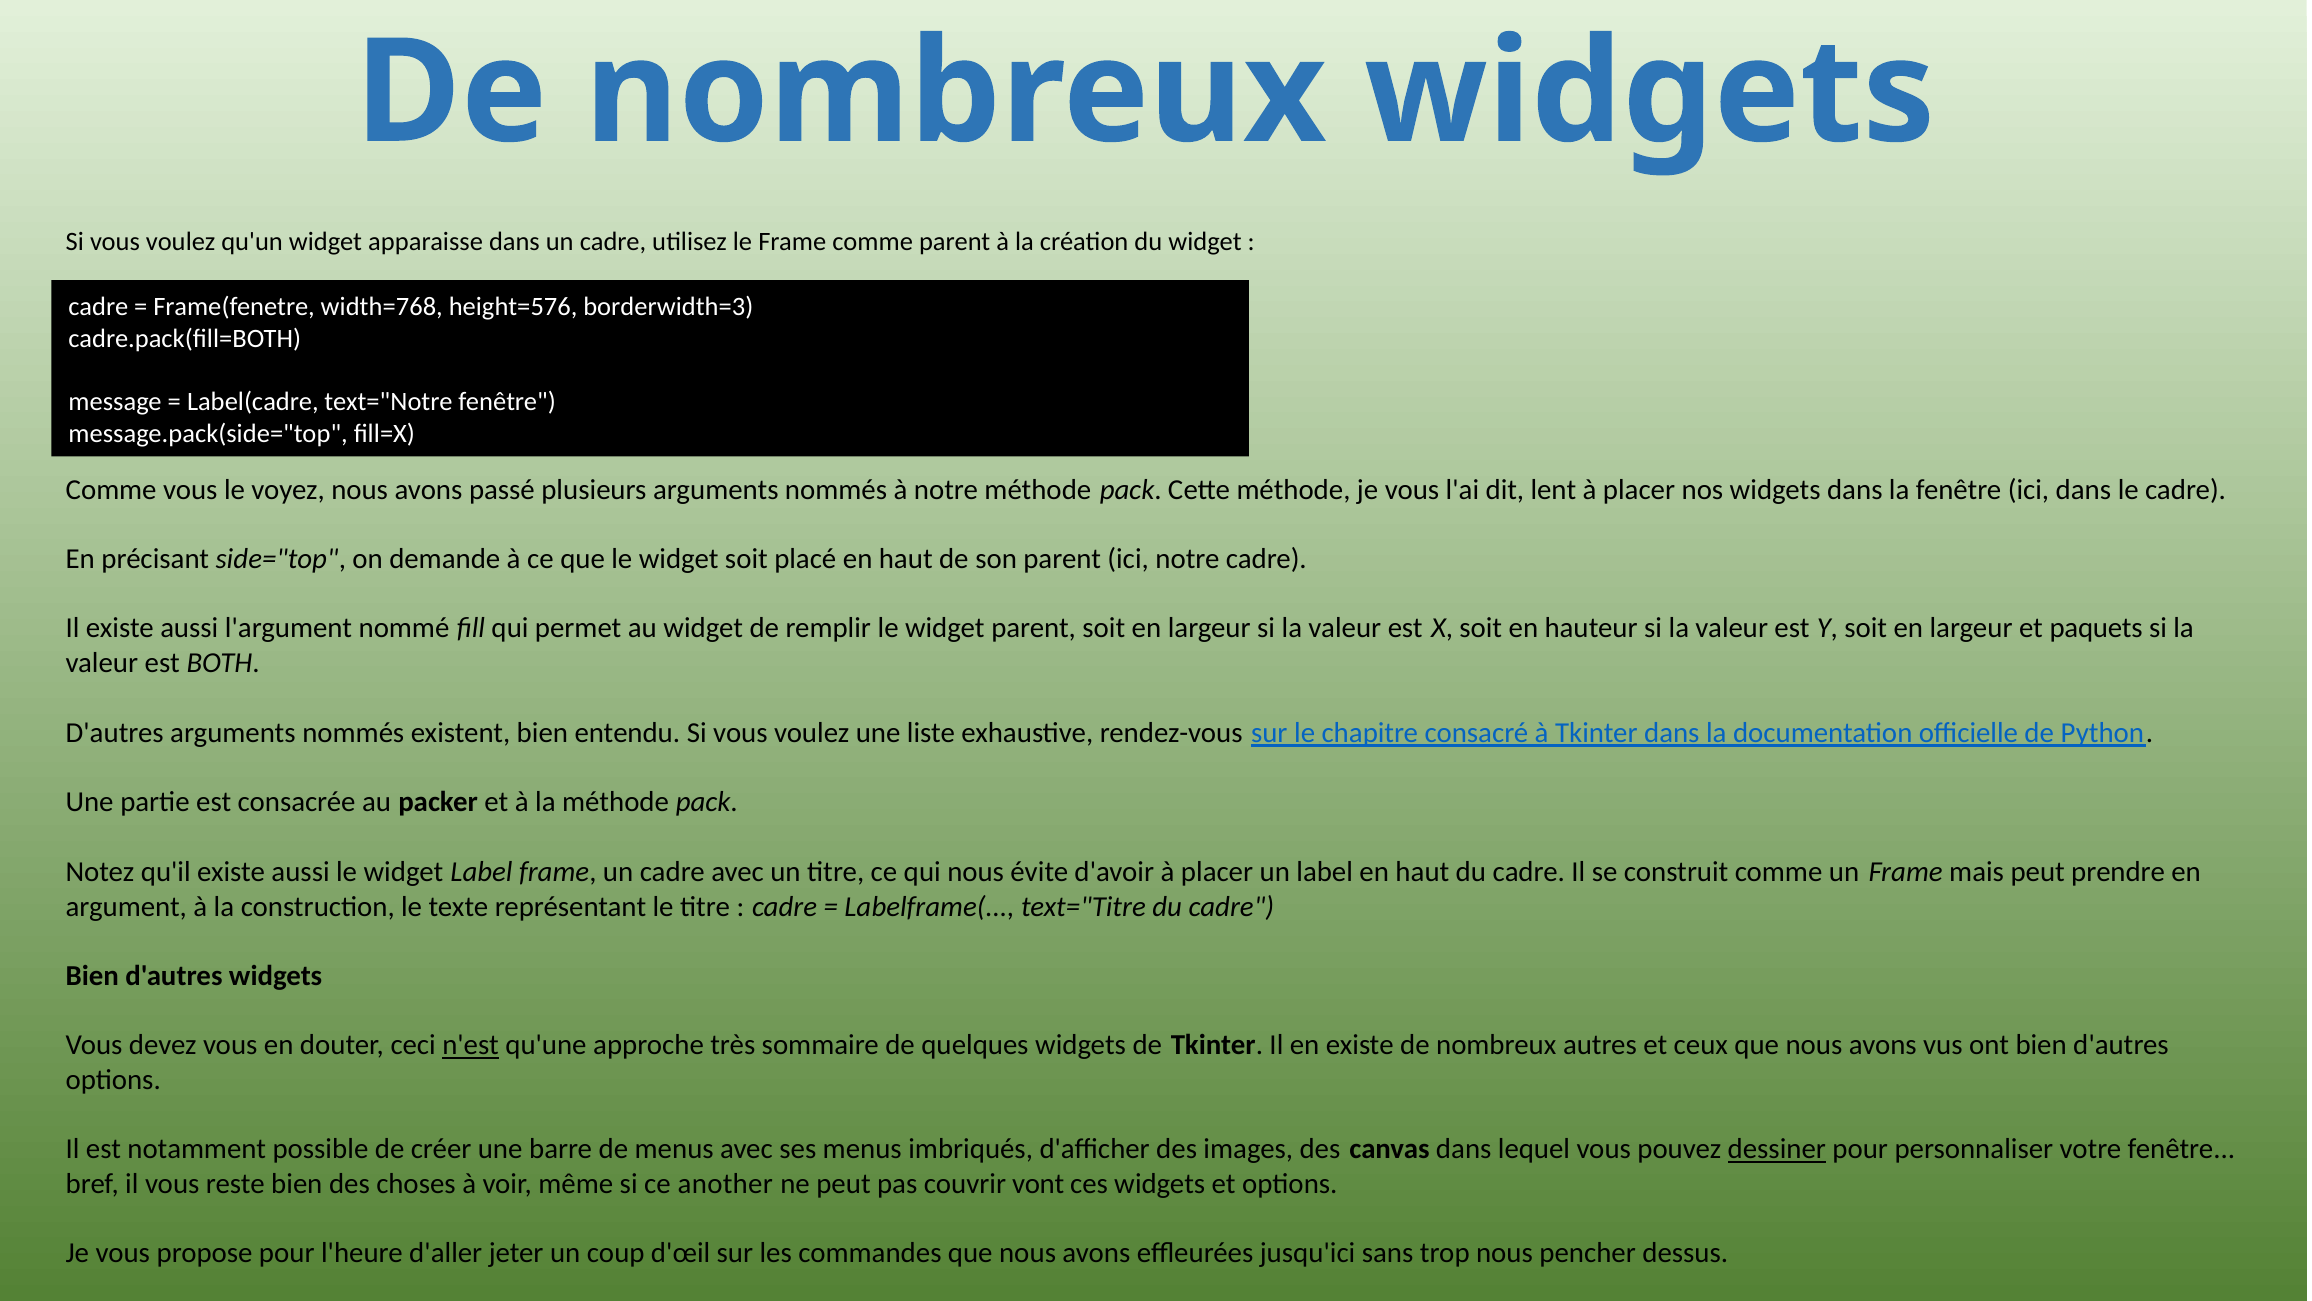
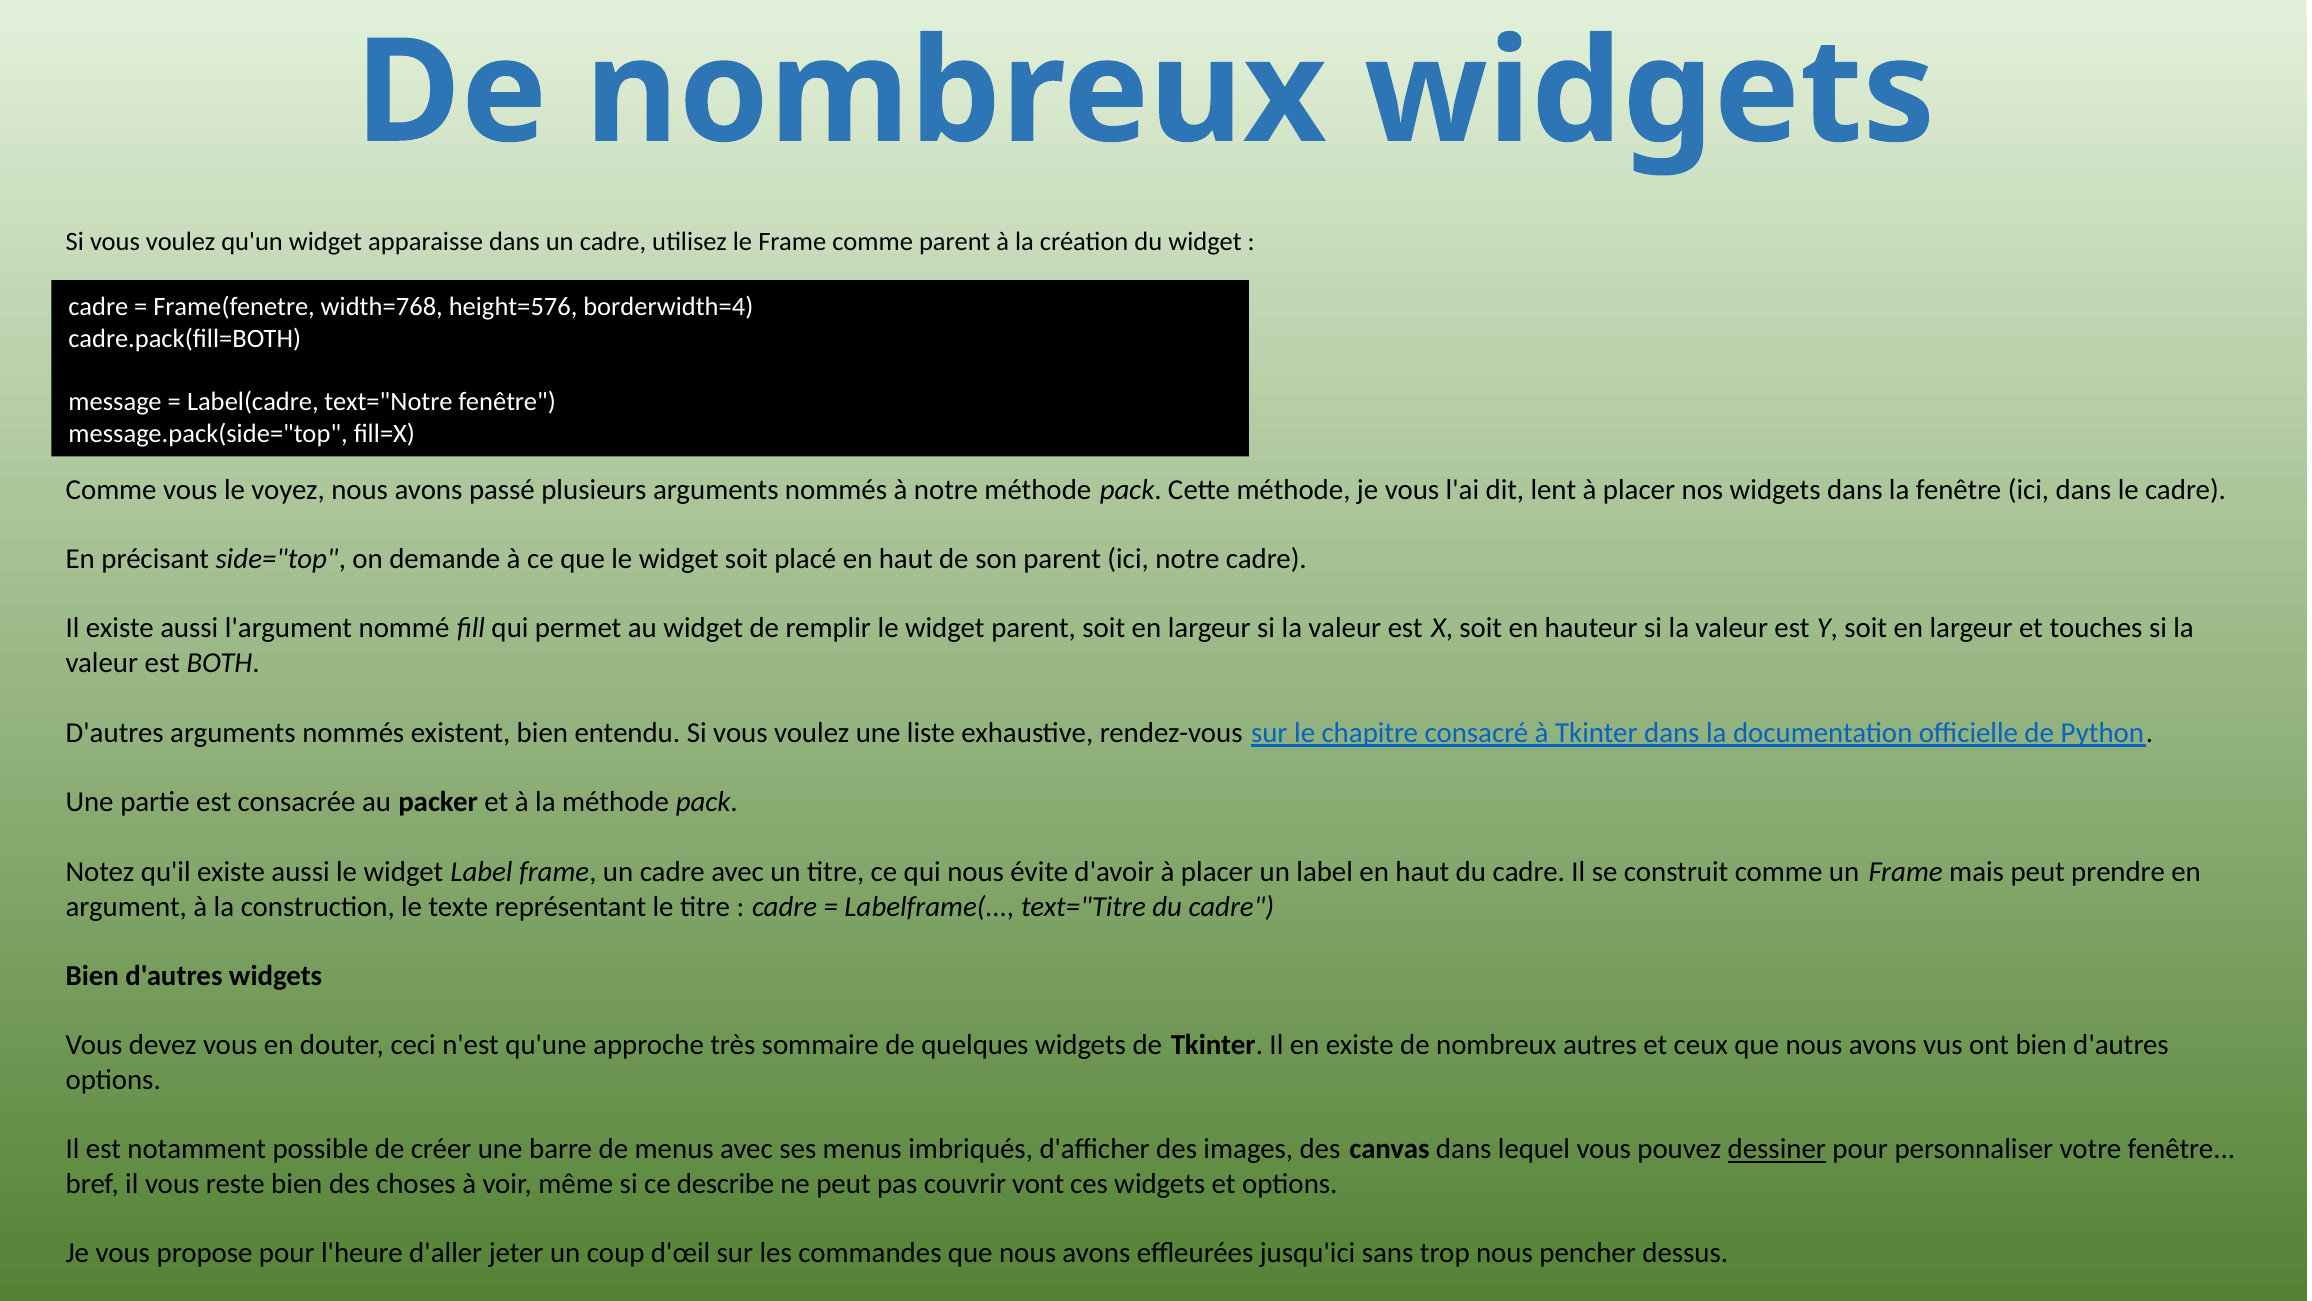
borderwidth=3: borderwidth=3 -> borderwidth=4
paquets: paquets -> touches
n'est underline: present -> none
another: another -> describe
